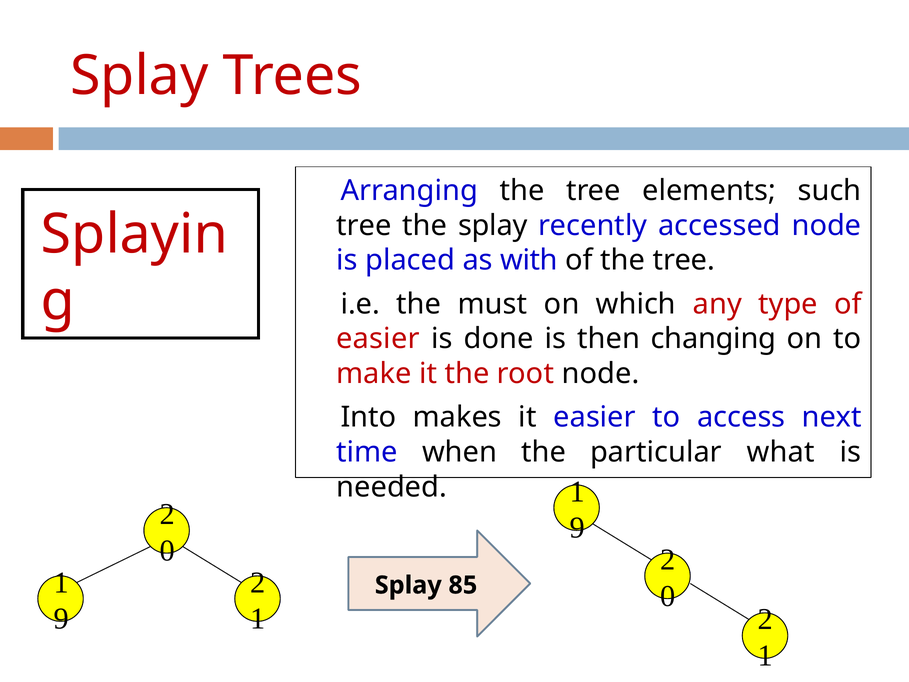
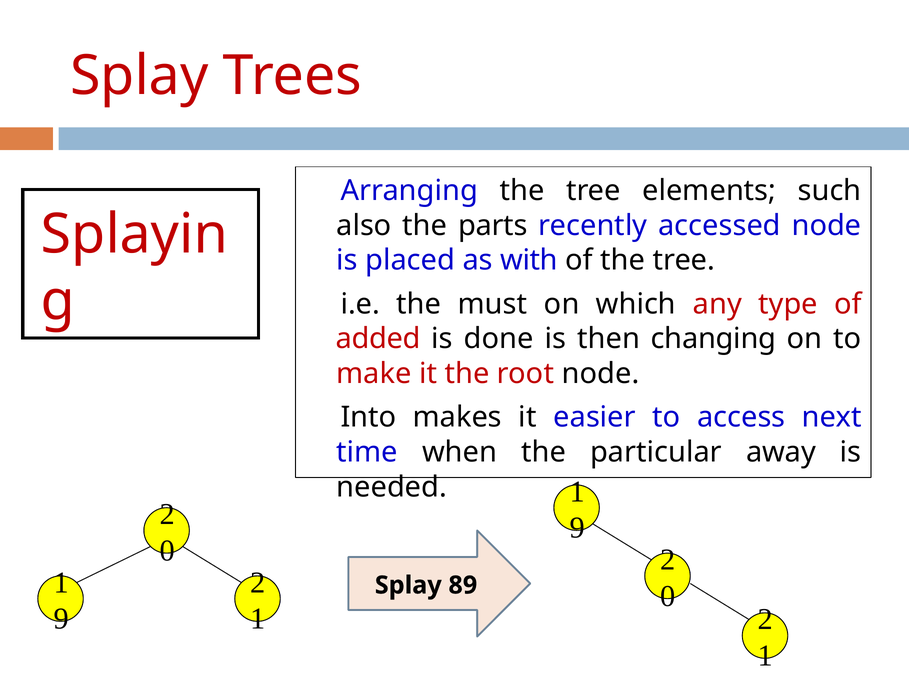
tree at (364, 225): tree -> also
the splay: splay -> parts
easier at (378, 339): easier -> added
what: what -> away
85: 85 -> 89
